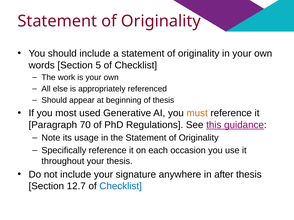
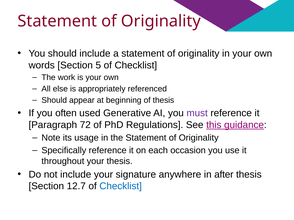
most: most -> often
must colour: orange -> purple
70: 70 -> 72
